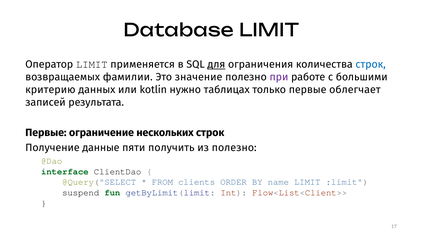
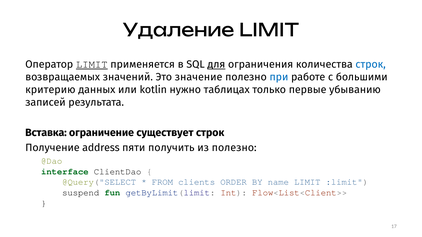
Database: Database -> Удаление
LIMIT at (92, 65) underline: none -> present
фамилии: фамилии -> значений
при colour: purple -> blue
облегчает: облегчает -> убыванию
Первые at (46, 133): Первые -> Вставка
нескольких: нескольких -> существует
данные: данные -> address
